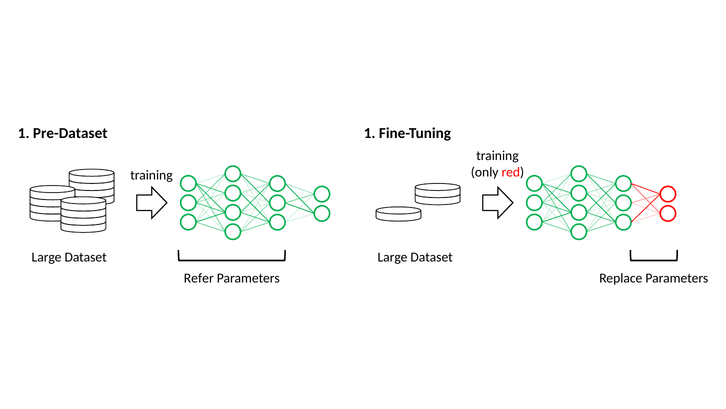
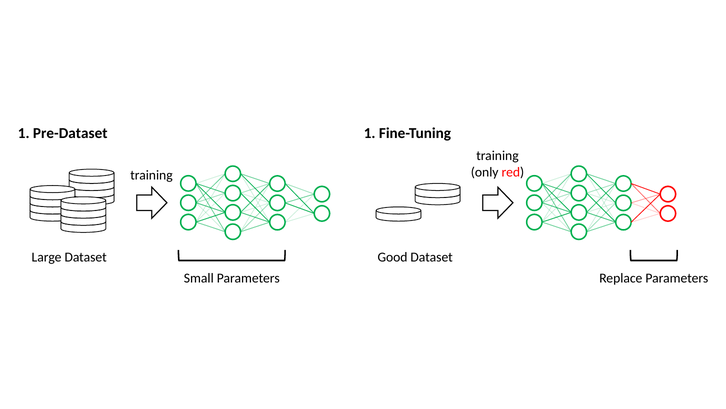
Large at (393, 257): Large -> Good
Refer: Refer -> Small
